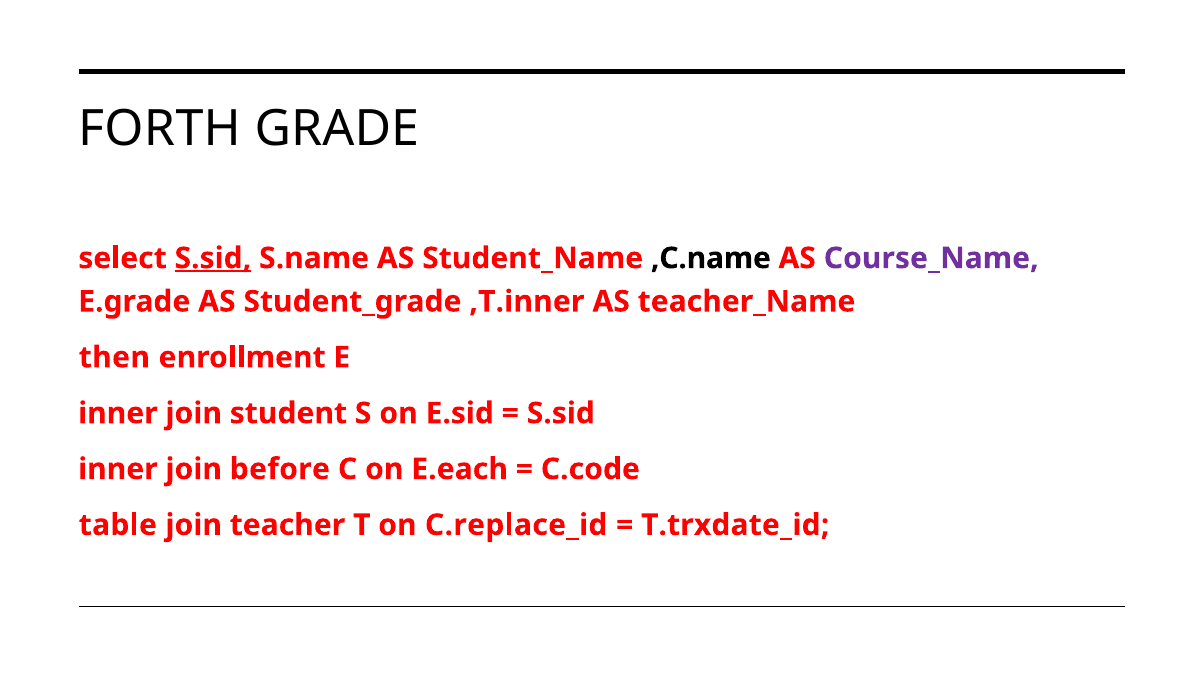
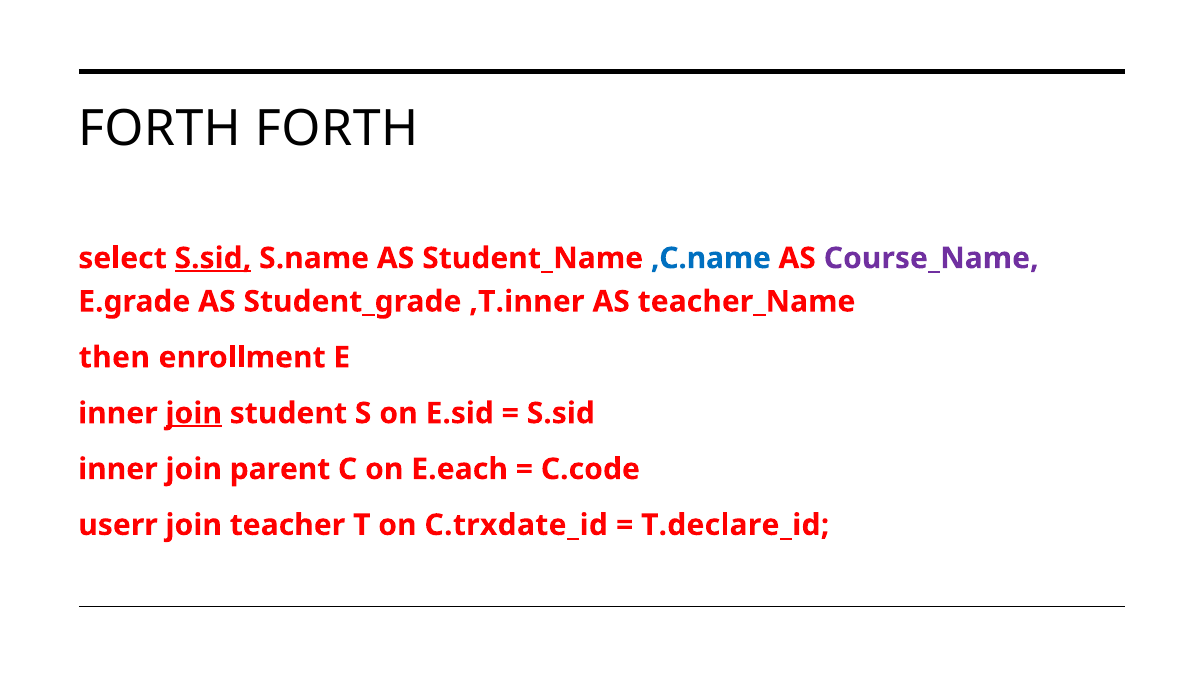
FORTH GRADE: GRADE -> FORTH
,C.name colour: black -> blue
join at (194, 413) underline: none -> present
before: before -> parent
table: table -> userr
C.replace_id: C.replace_id -> C.trxdate_id
T.trxdate_id: T.trxdate_id -> T.declare_id
